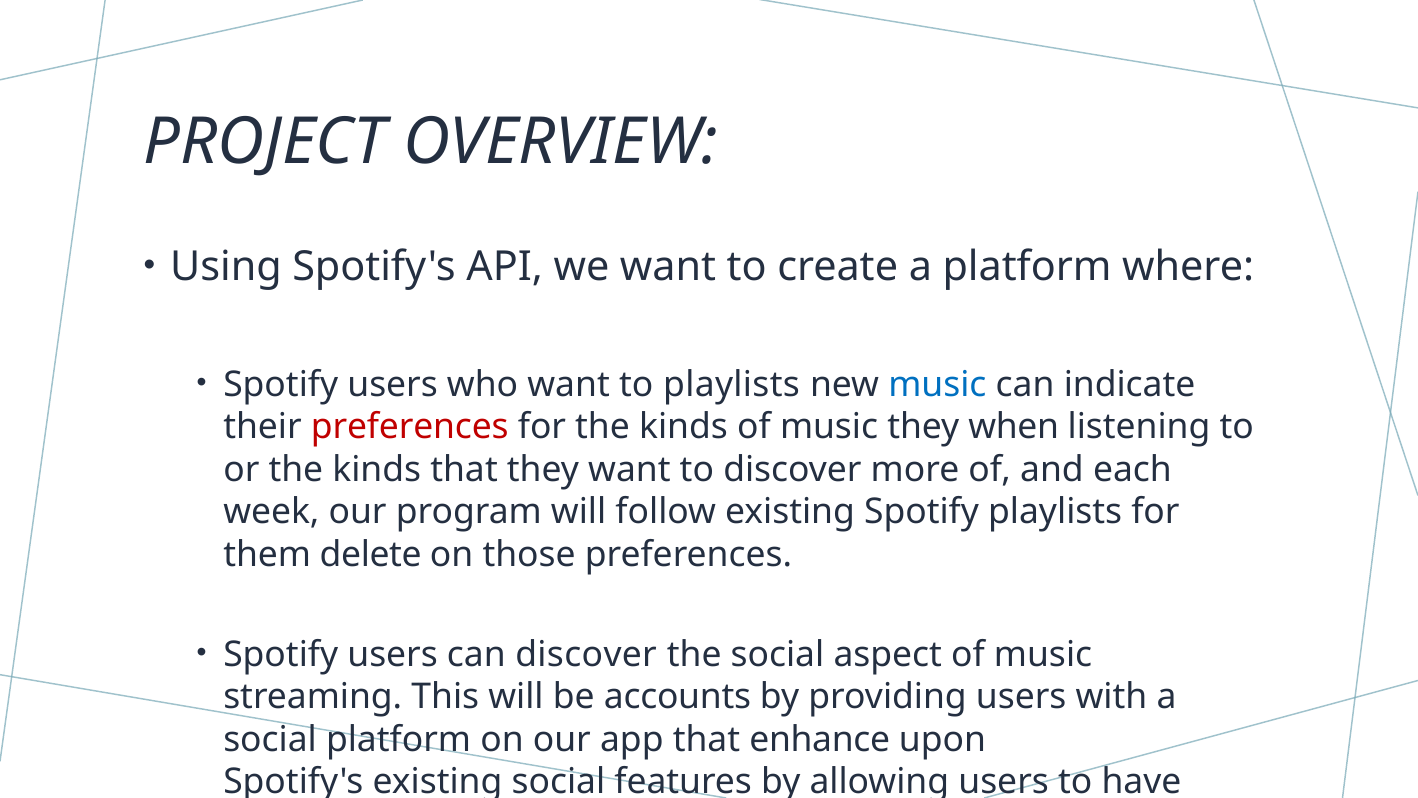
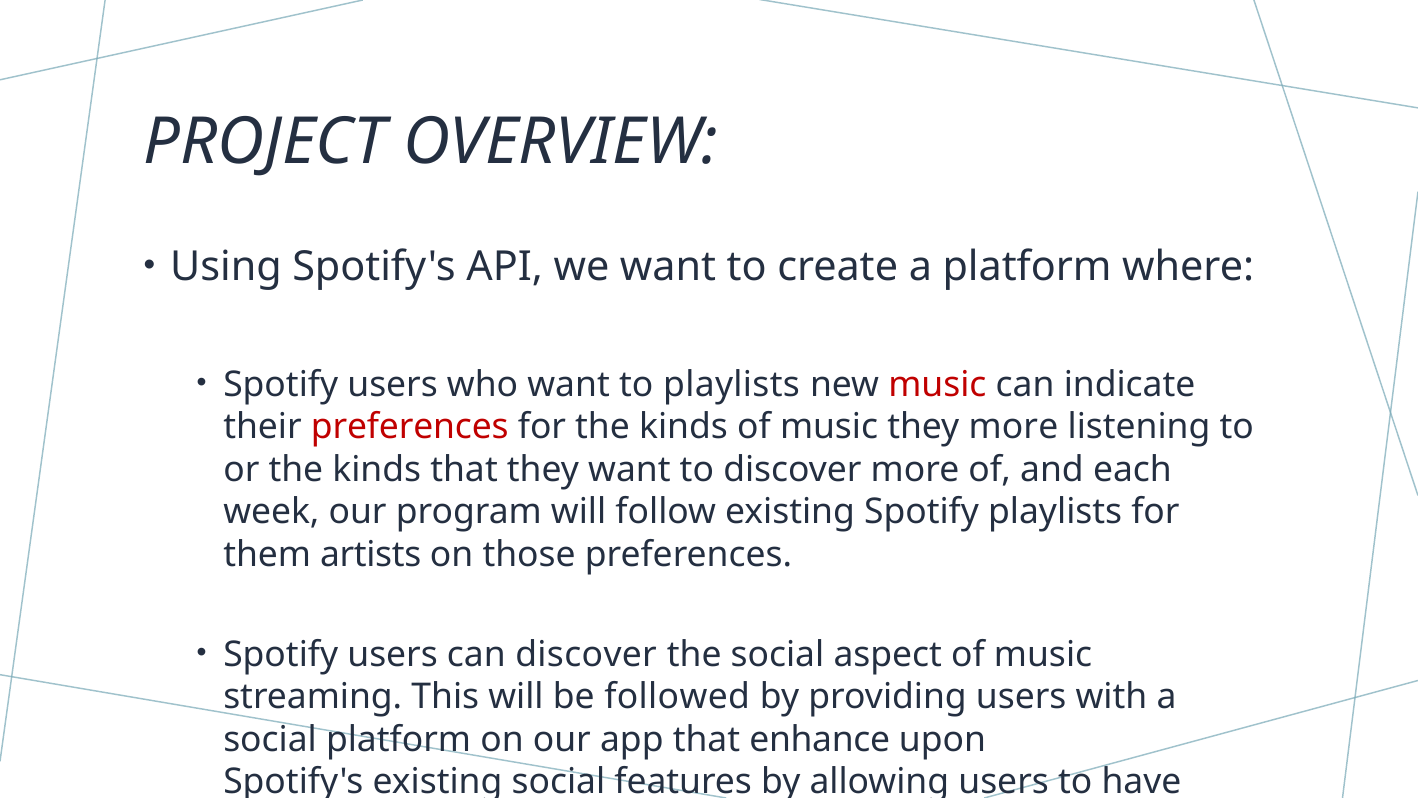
music at (937, 384) colour: blue -> red
they when: when -> more
delete: delete -> artists
accounts: accounts -> followed
